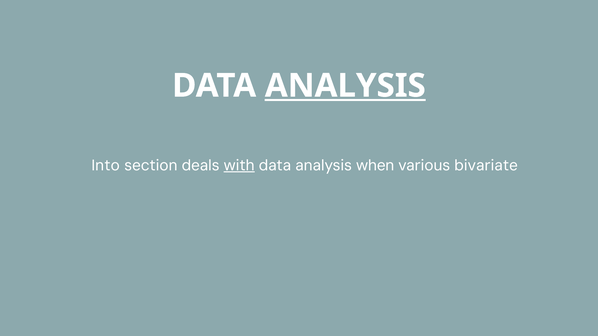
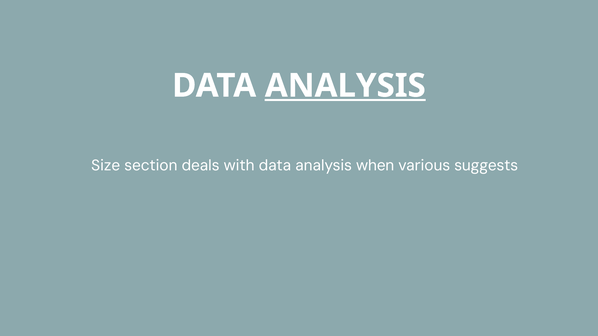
Into: Into -> Size
with underline: present -> none
bivariate: bivariate -> suggests
